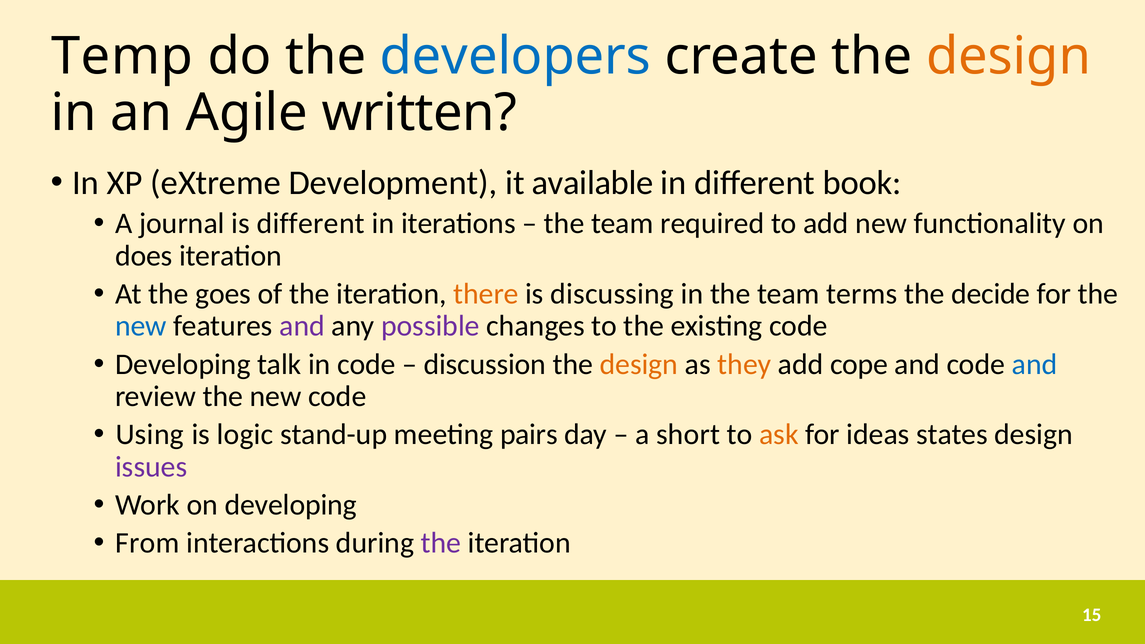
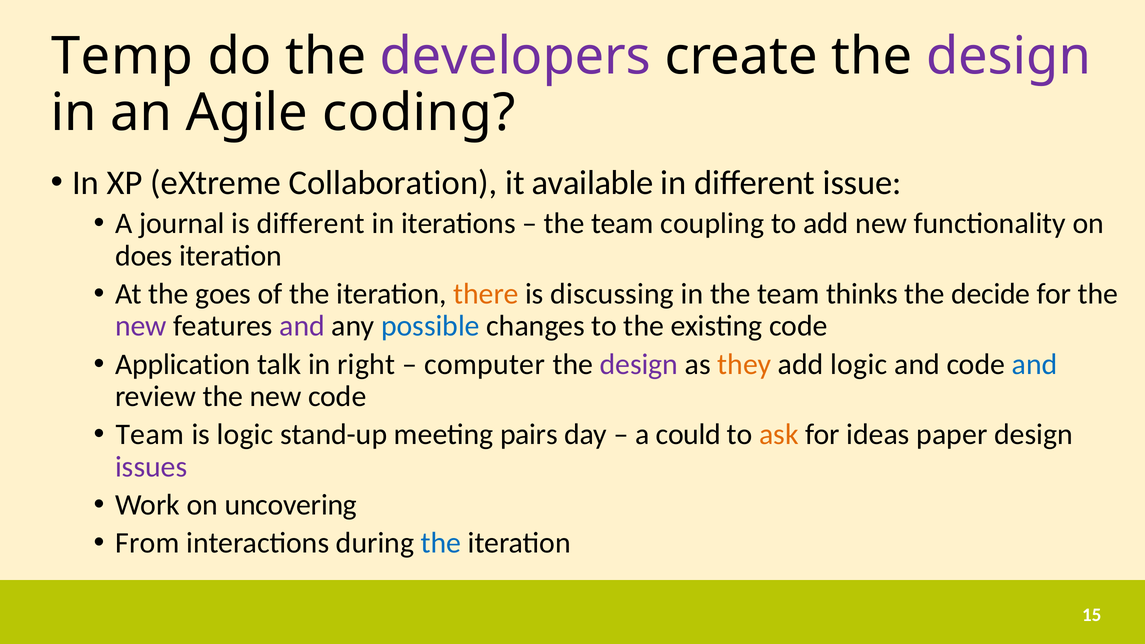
developers colour: blue -> purple
design at (1009, 57) colour: orange -> purple
written: written -> coding
Development: Development -> Collaboration
book: book -> issue
required: required -> coupling
terms: terms -> thinks
new at (141, 326) colour: blue -> purple
possible colour: purple -> blue
Developing at (183, 364): Developing -> Application
in code: code -> right
discussion: discussion -> computer
design at (639, 364) colour: orange -> purple
add cope: cope -> logic
Using at (150, 435): Using -> Team
short: short -> could
states: states -> paper
on developing: developing -> uncovering
the at (441, 543) colour: purple -> blue
